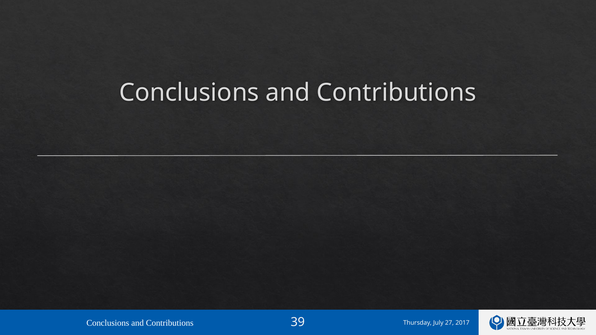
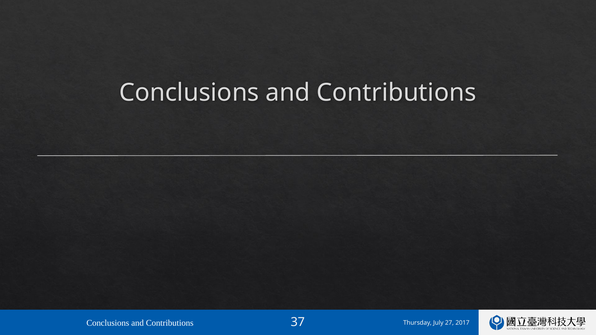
39: 39 -> 37
